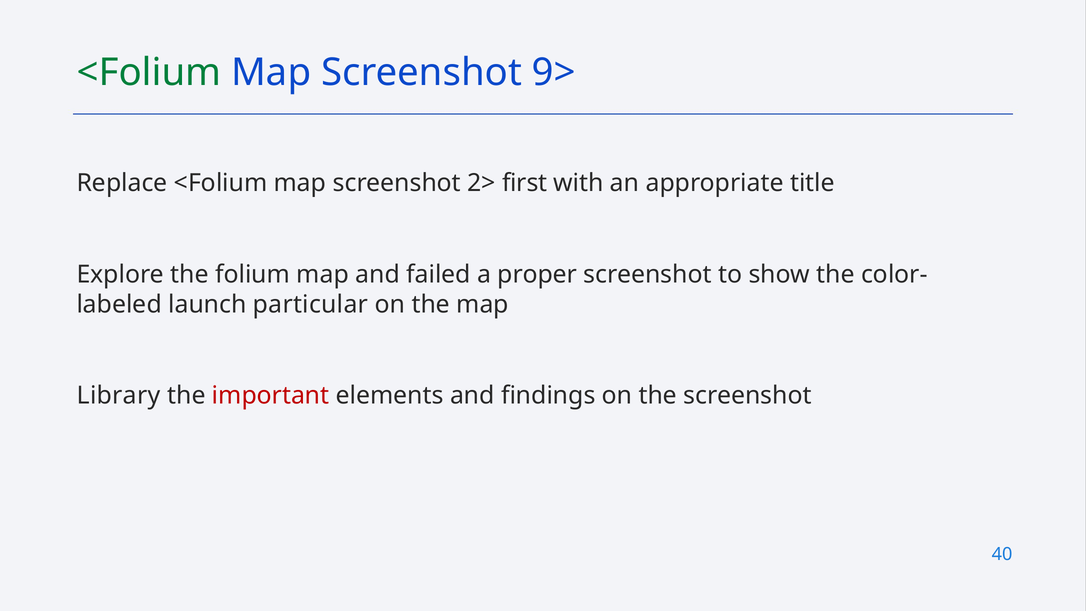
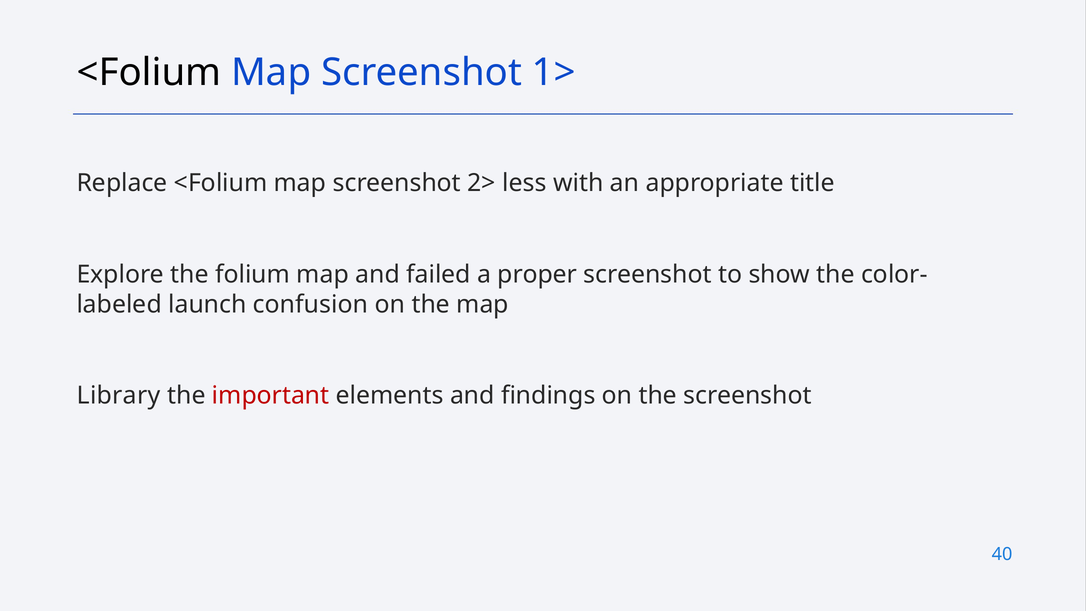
<Folium at (149, 72) colour: green -> black
9>: 9> -> 1>
first: first -> less
particular: particular -> confusion
